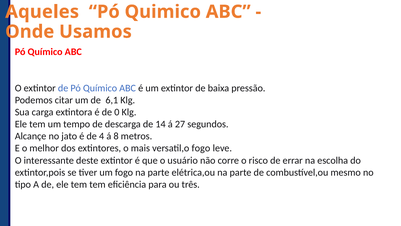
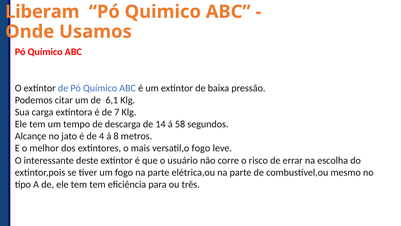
Aqueles: Aqueles -> Liberam
0: 0 -> 7
27: 27 -> 58
